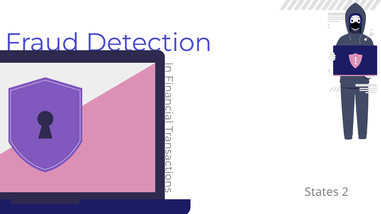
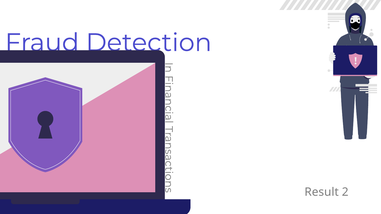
States: States -> Result
